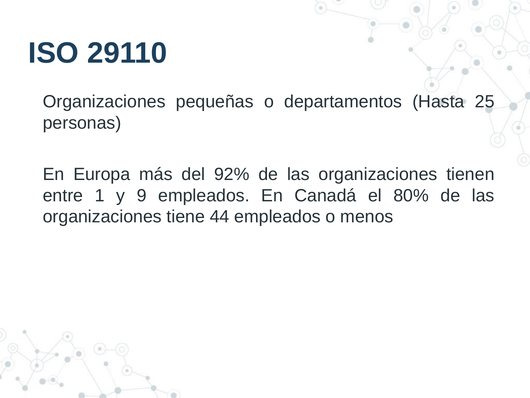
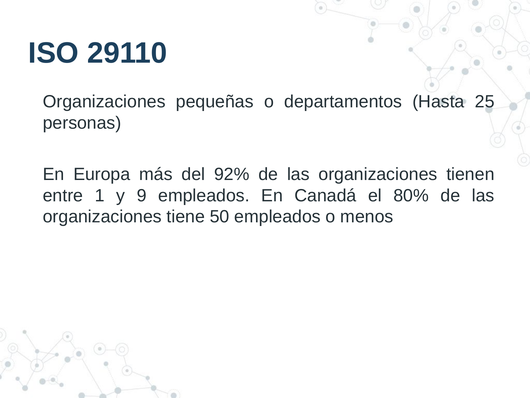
44: 44 -> 50
